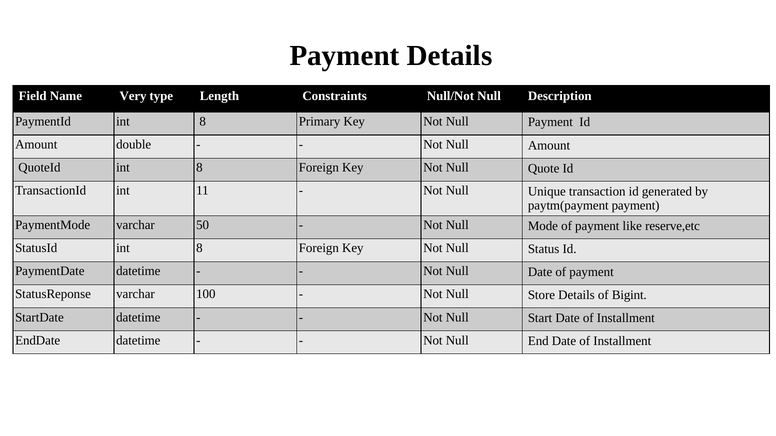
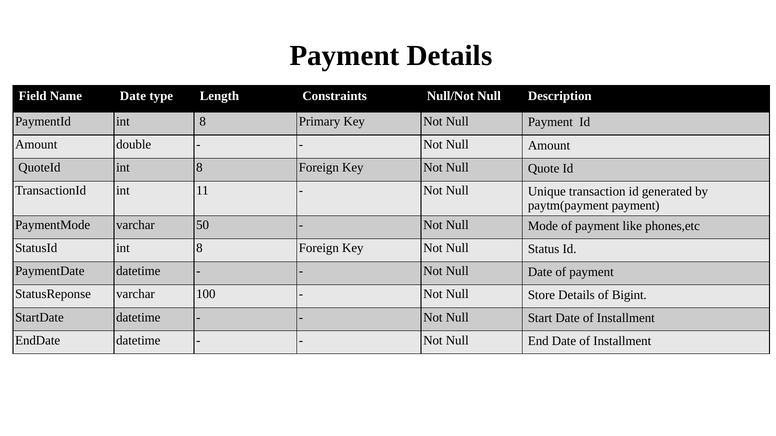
Name Very: Very -> Date
reserve,etc: reserve,etc -> phones,etc
